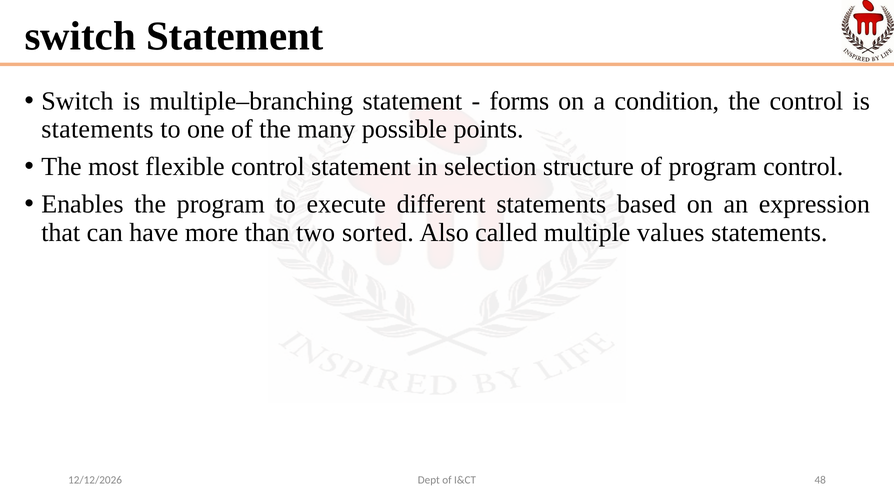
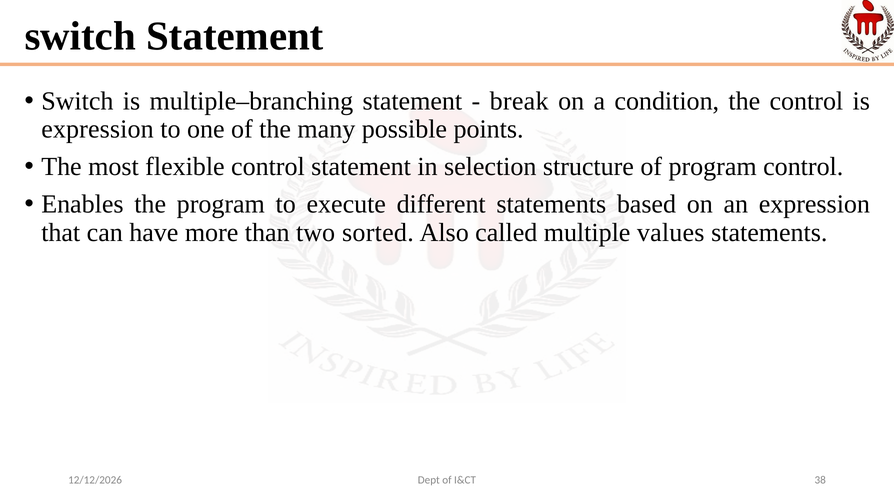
forms: forms -> break
statements at (97, 129): statements -> expression
48: 48 -> 38
